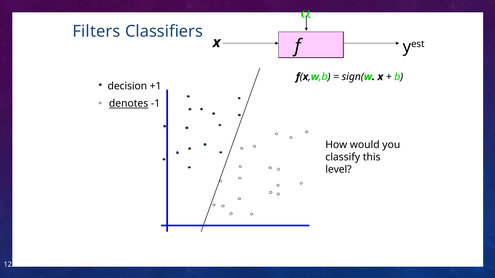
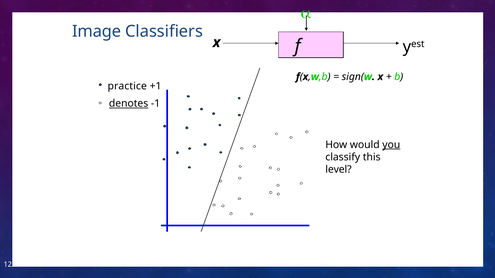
Filters: Filters -> Image
decision: decision -> practice
you underline: none -> present
